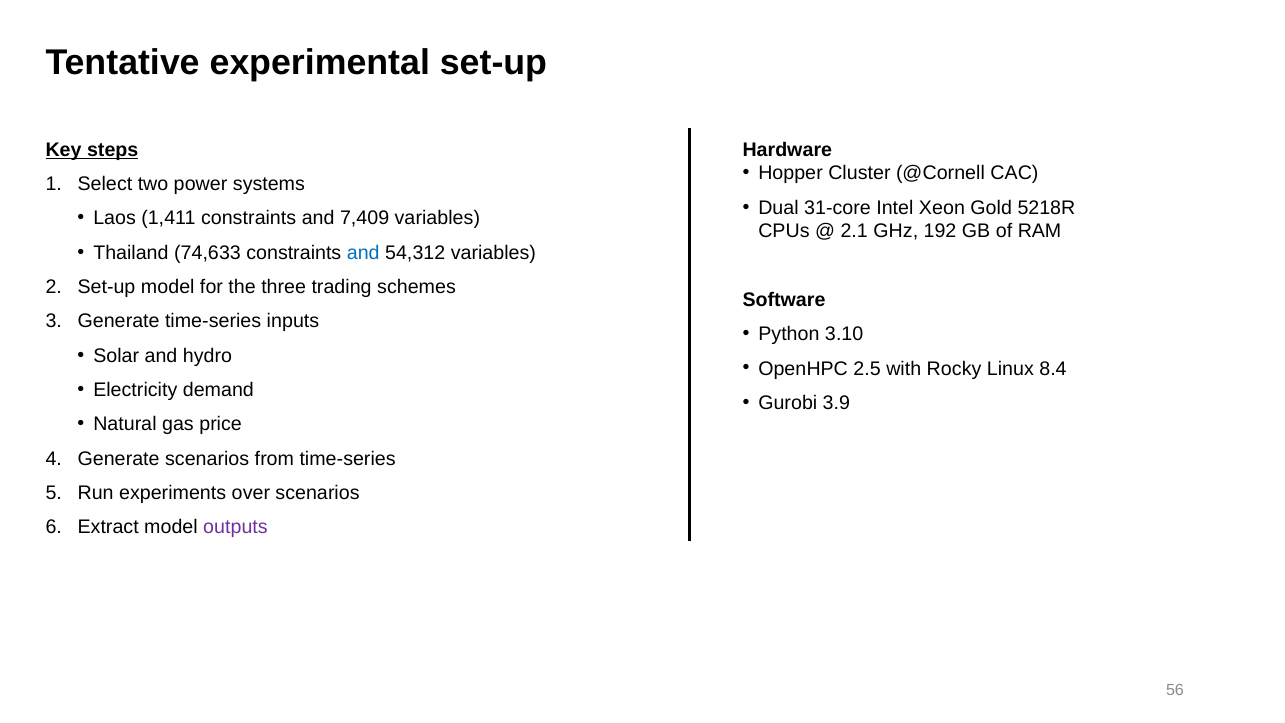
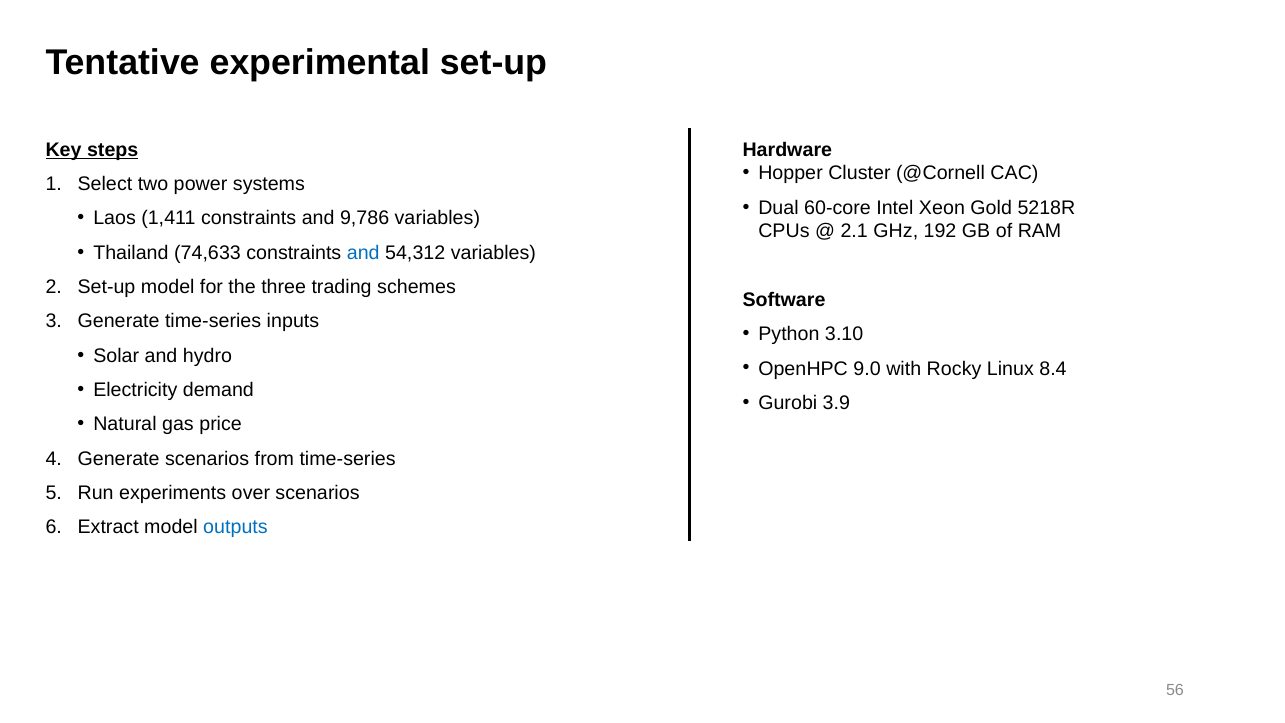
31-core: 31-core -> 60-core
7,409: 7,409 -> 9,786
2.5: 2.5 -> 9.0
outputs colour: purple -> blue
